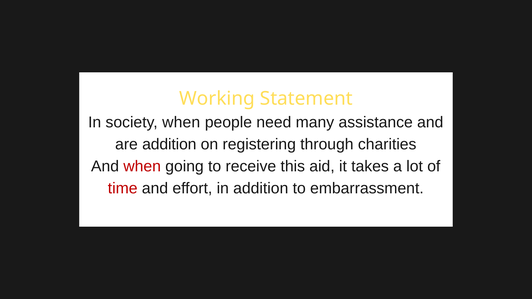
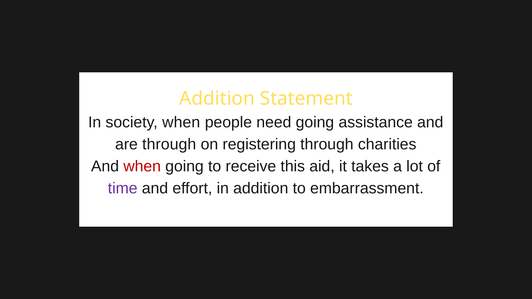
Working at (217, 99): Working -> Addition
need many: many -> going
are addition: addition -> through
time colour: red -> purple
